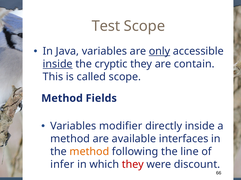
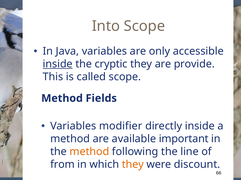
Test: Test -> Into
only underline: present -> none
contain: contain -> provide
interfaces: interfaces -> important
infer: infer -> from
they at (133, 165) colour: red -> orange
